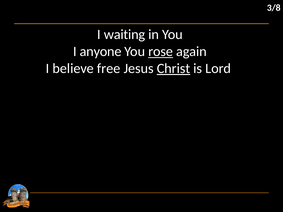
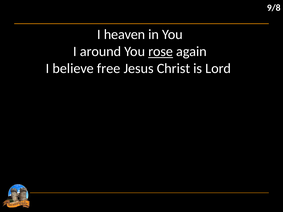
3/8: 3/8 -> 9/8
waiting: waiting -> heaven
anyone: anyone -> around
Christ underline: present -> none
